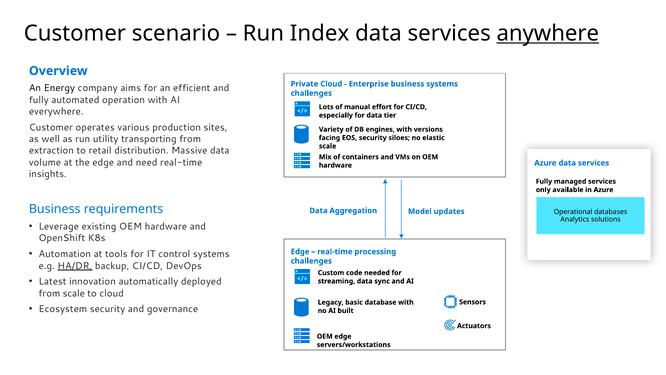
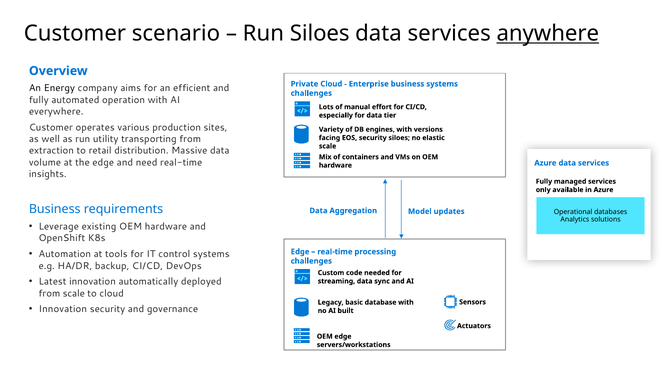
Run Index: Index -> Siloes
HA/DR underline: present -> none
Ecosystem at (63, 309): Ecosystem -> Innovation
